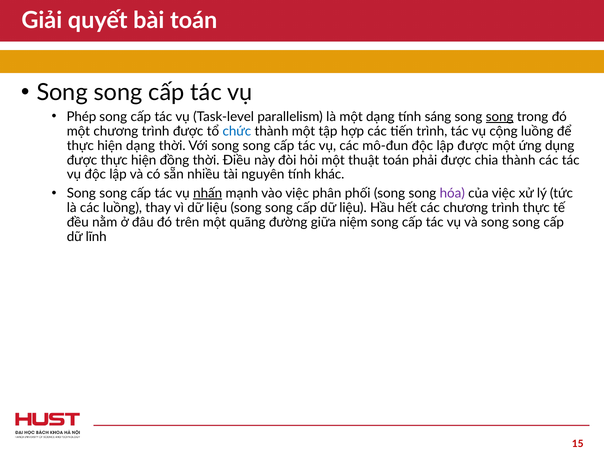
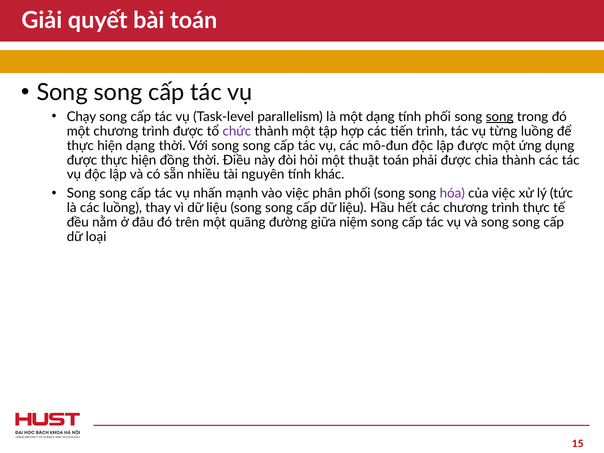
Phép: Phép -> Chạy
tính sáng: sáng -> phối
chức colour: blue -> purple
cộng: cộng -> từng
nhấn underline: present -> none
lĩnh: lĩnh -> loại
